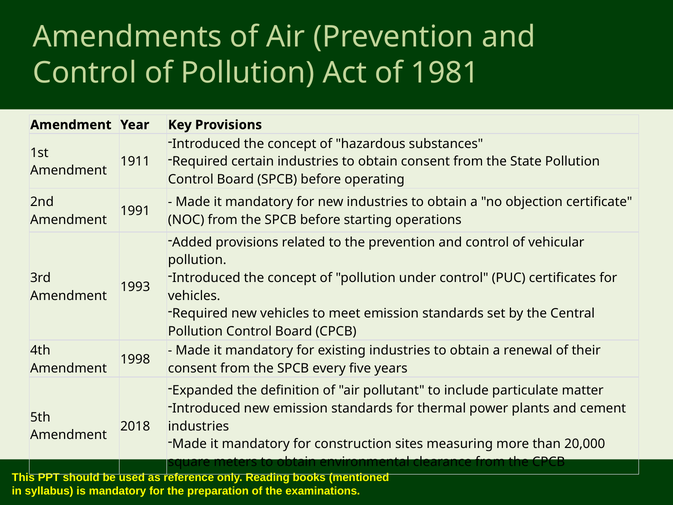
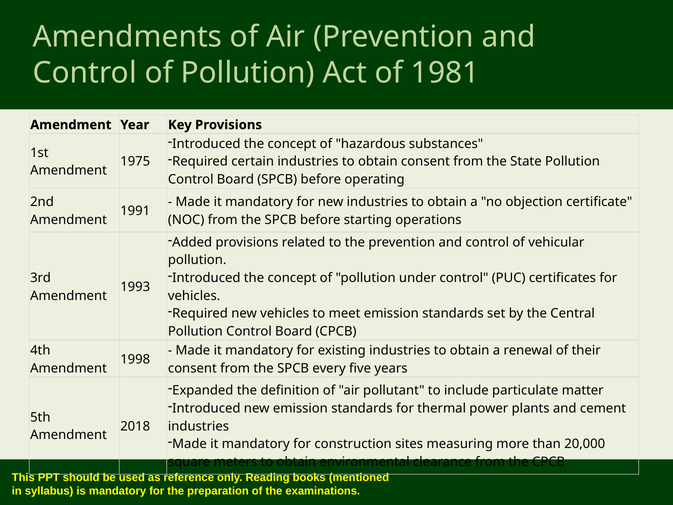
1911: 1911 -> 1975
